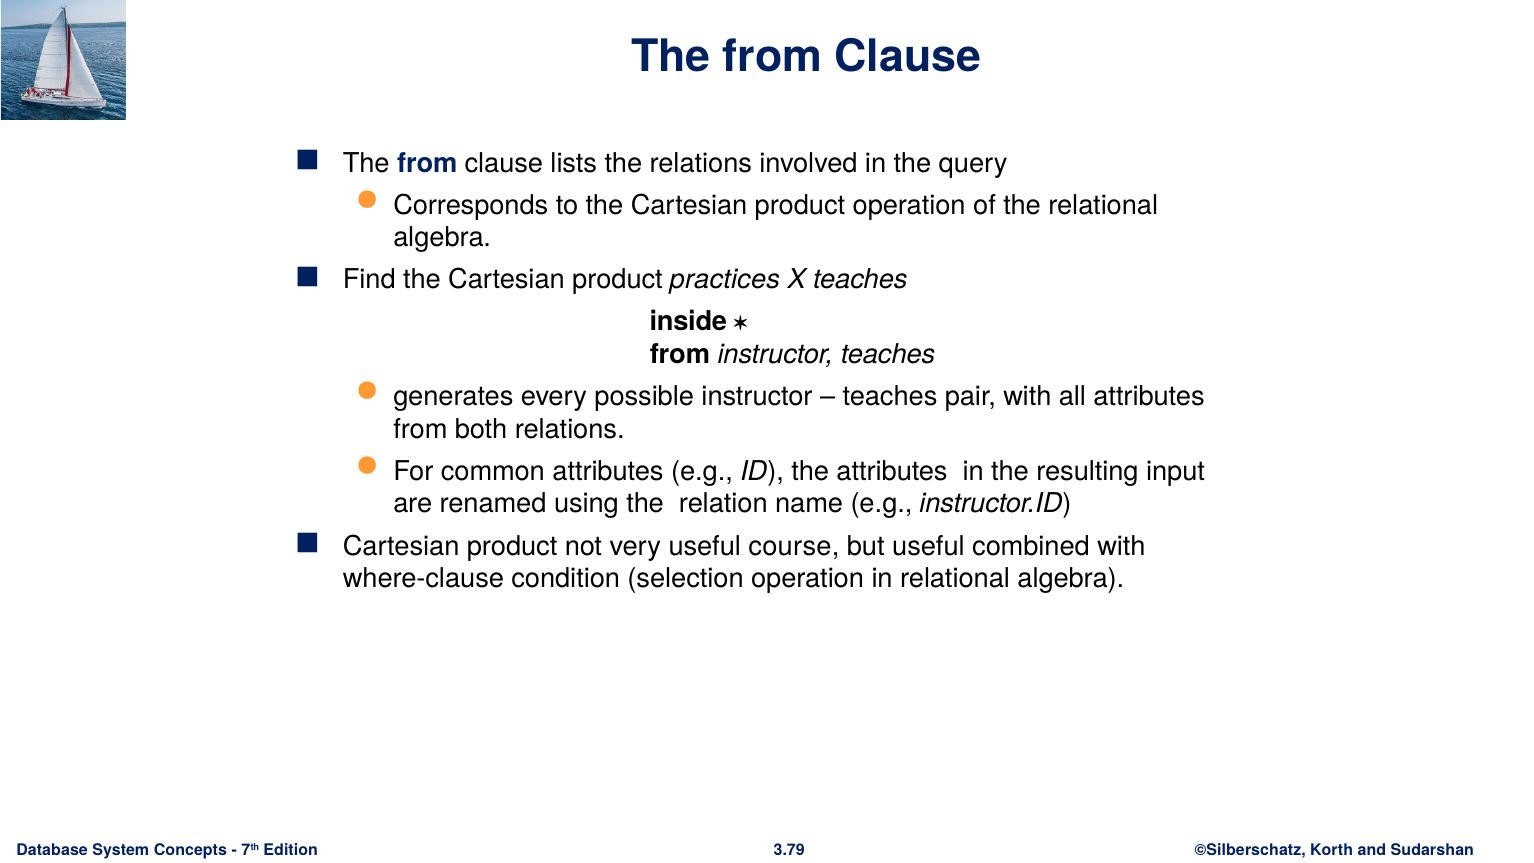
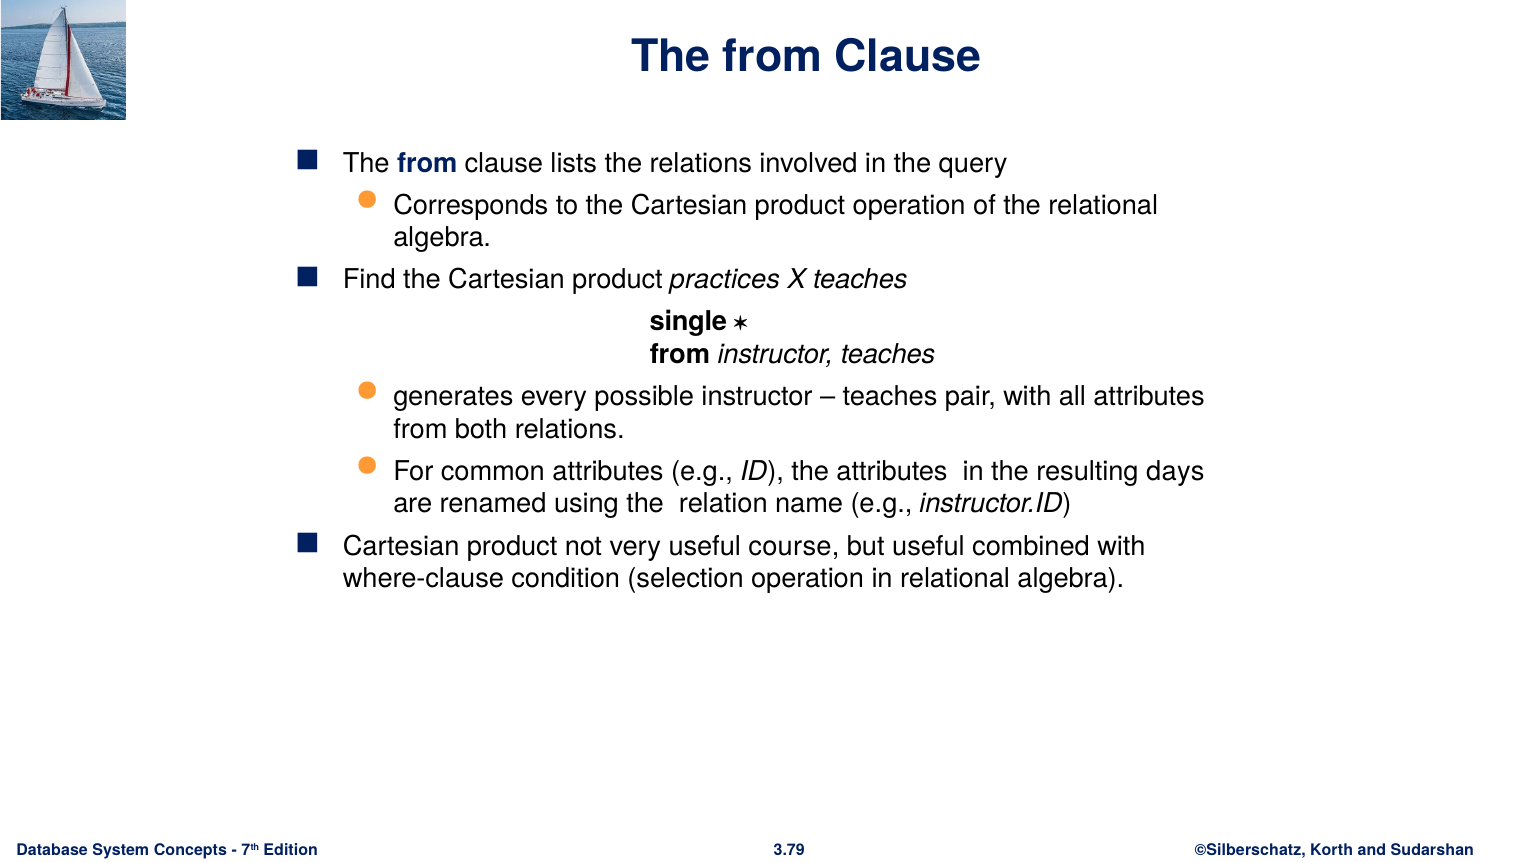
inside: inside -> single
input: input -> days
